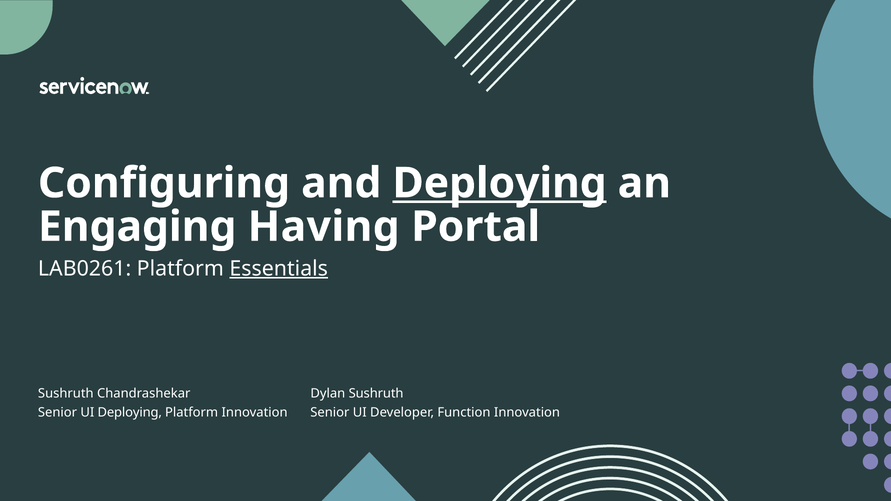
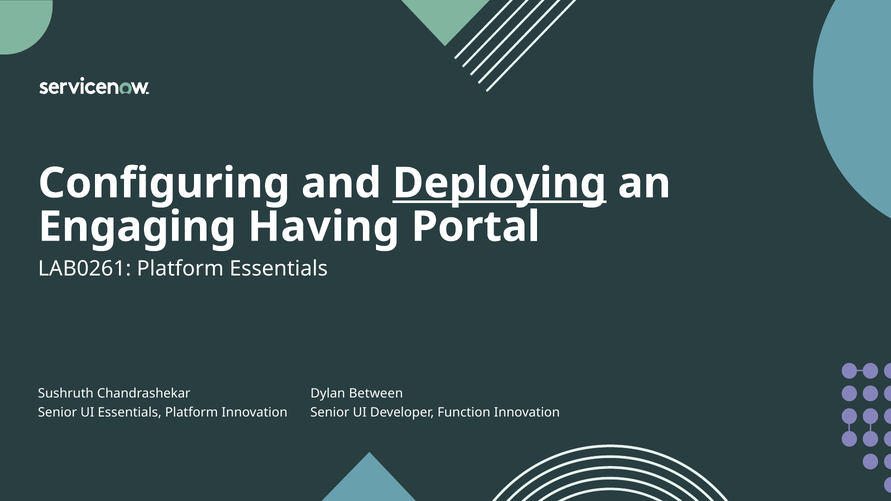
Essentials at (279, 269) underline: present -> none
Dylan Sushruth: Sushruth -> Between
UI Deploying: Deploying -> Essentials
